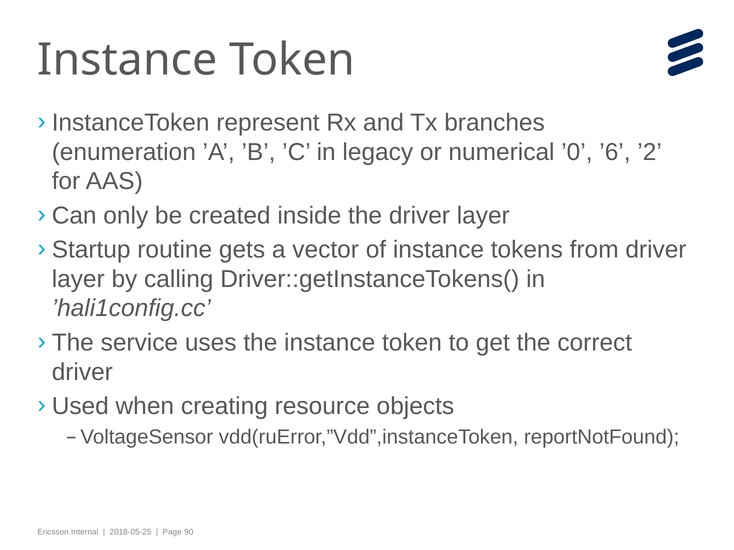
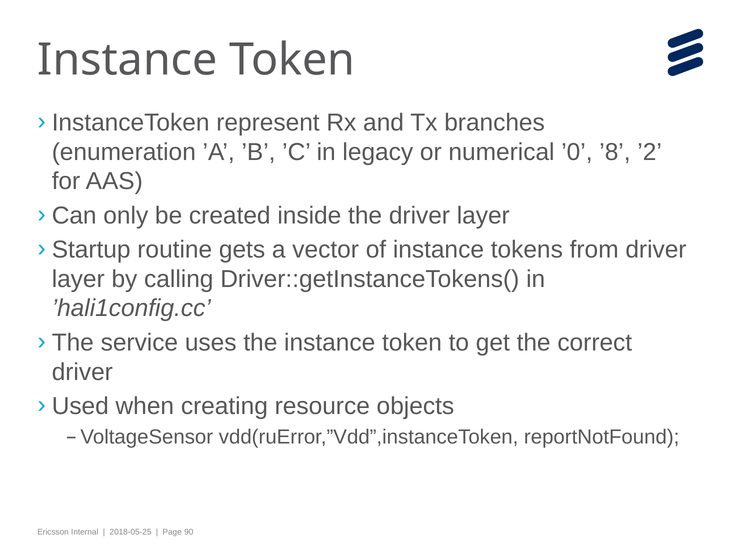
’6: ’6 -> ’8
